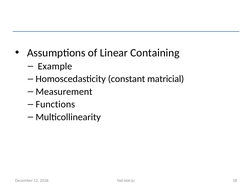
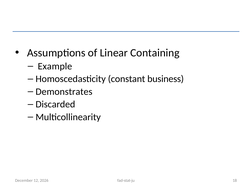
matricial: matricial -> business
Measurement: Measurement -> Demonstrates
Functions: Functions -> Discarded
